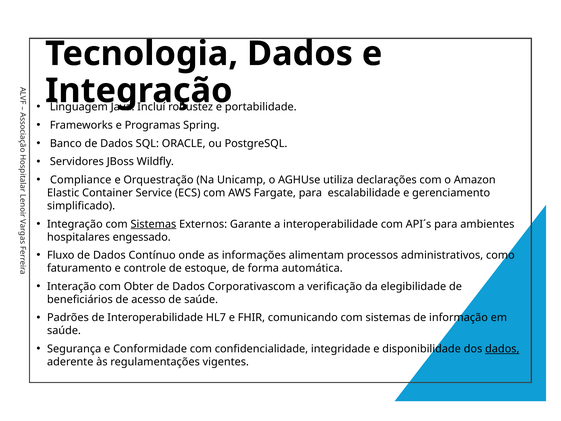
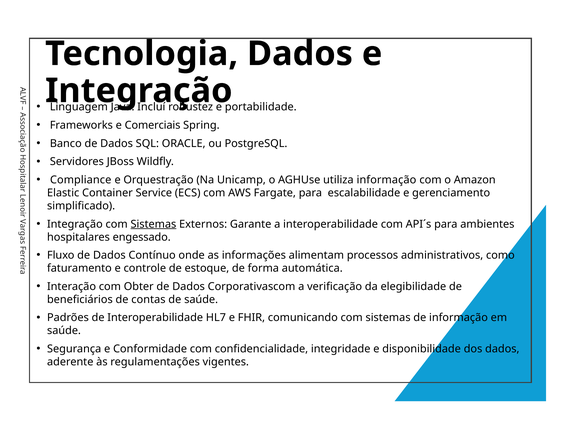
Programas: Programas -> Comerciais
utiliza declarações: declarações -> informação
acesso: acesso -> contas
dados at (502, 349) underline: present -> none
